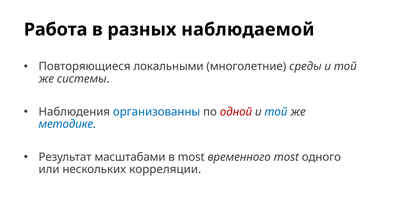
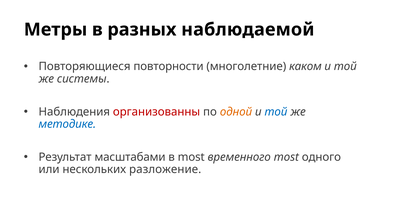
Работа: Работа -> Метры
локальными: локальными -> повторности
среды: среды -> каком
организованны colour: blue -> red
одной colour: red -> orange
корреляции: корреляции -> разложение
